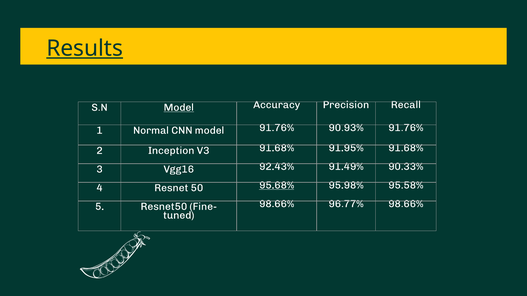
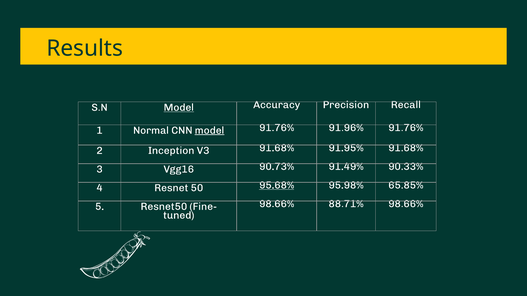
Results underline: present -> none
model at (210, 131) underline: none -> present
90.93%: 90.93% -> 91.96%
92.43%: 92.43% -> 90.73%
95.58%: 95.58% -> 65.85%
96.77%: 96.77% -> 88.71%
